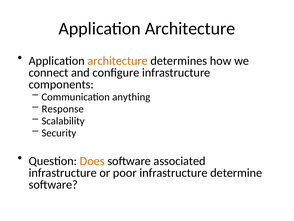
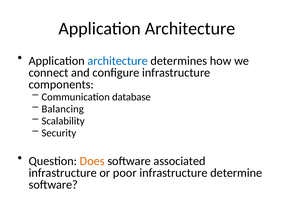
architecture at (118, 61) colour: orange -> blue
anything: anything -> database
Response: Response -> Balancing
